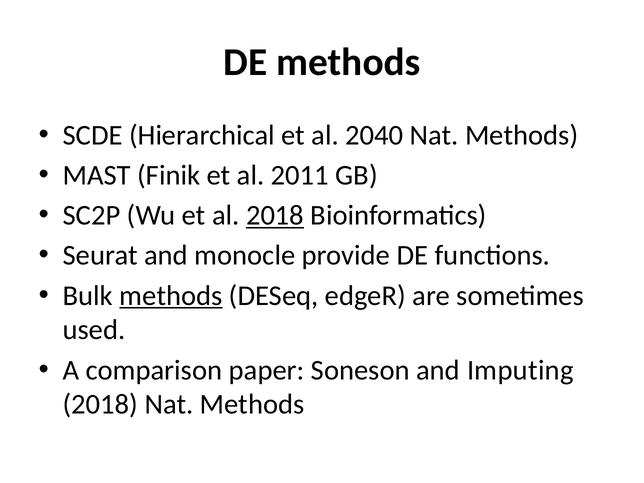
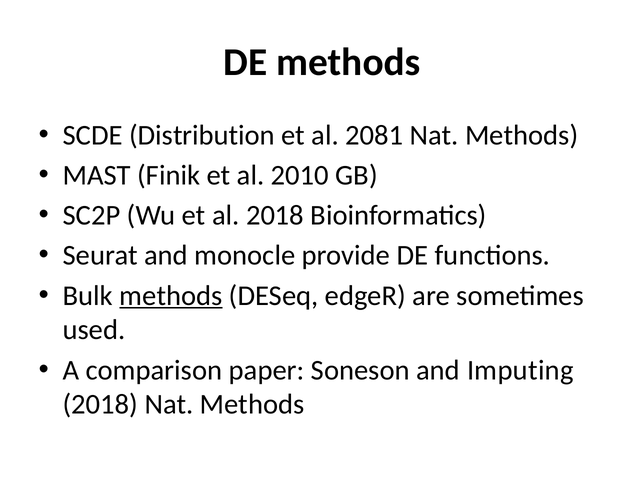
Hierarchical: Hierarchical -> Distribution
2040: 2040 -> 2081
2011: 2011 -> 2010
2018 at (275, 215) underline: present -> none
